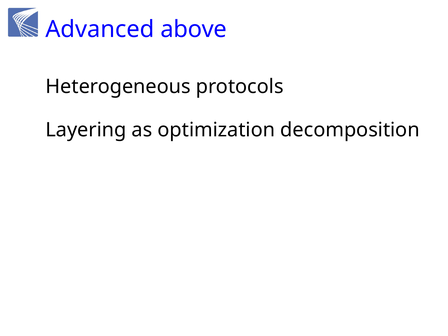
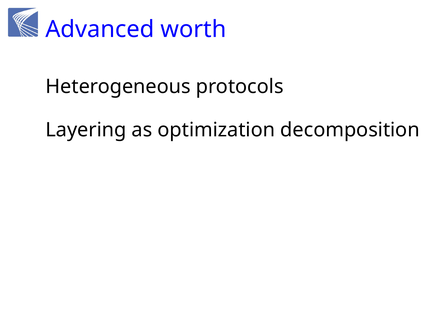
above: above -> worth
